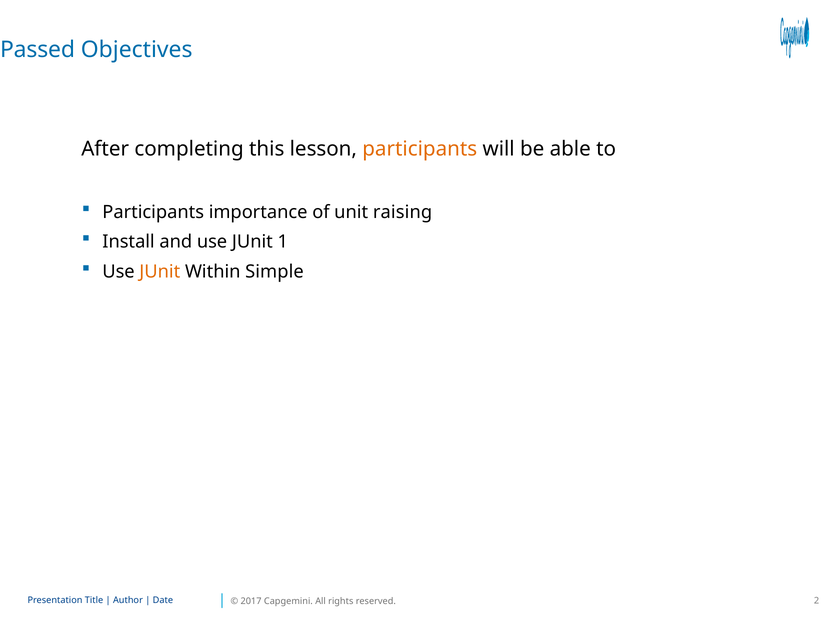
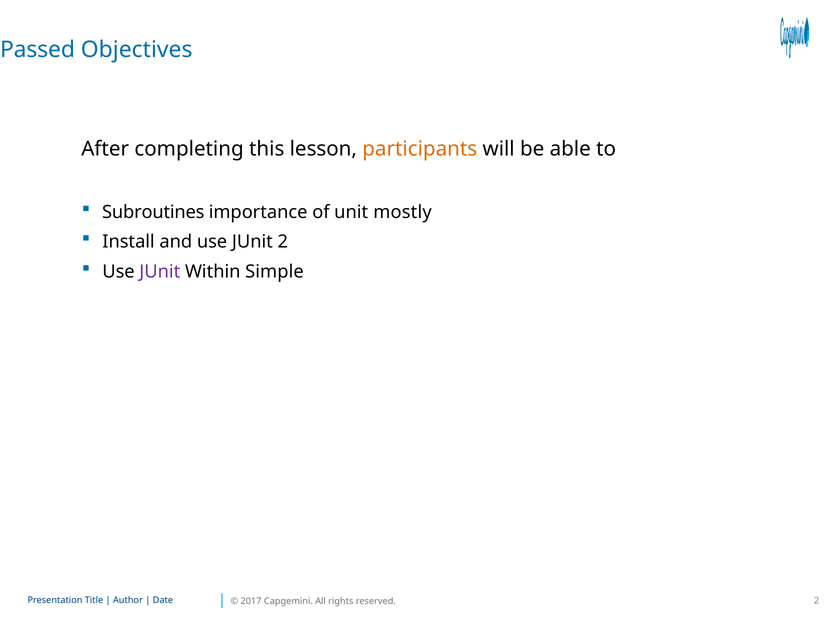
Participants at (153, 212): Participants -> Subroutines
raising: raising -> mostly
JUnit 1: 1 -> 2
JUnit at (160, 272) colour: orange -> purple
